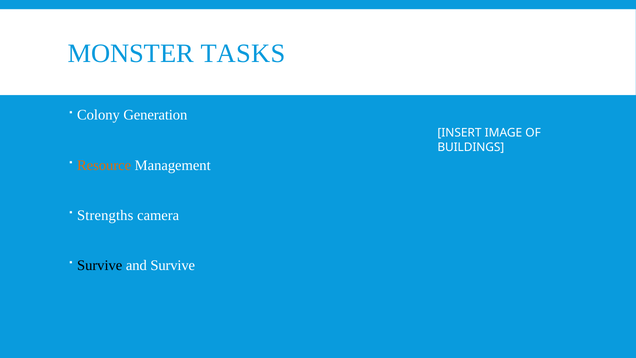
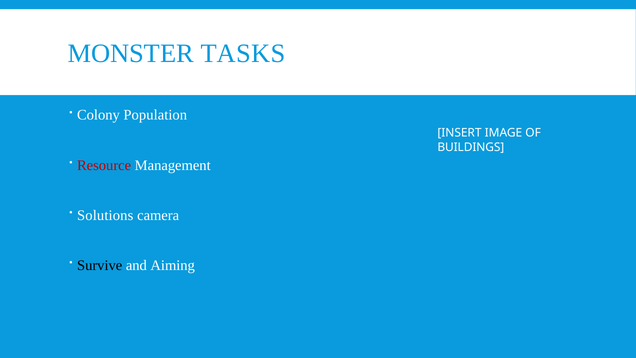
Generation: Generation -> Population
Resource colour: orange -> red
Strengths: Strengths -> Solutions
and Survive: Survive -> Aiming
